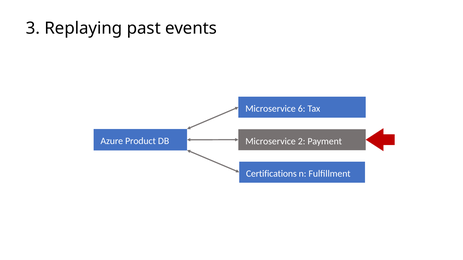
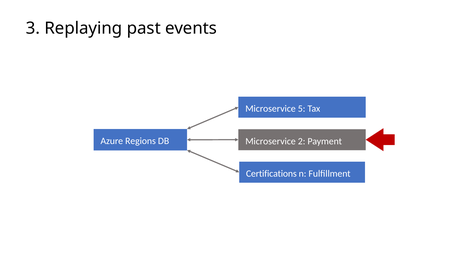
6: 6 -> 5
Product: Product -> Regions
